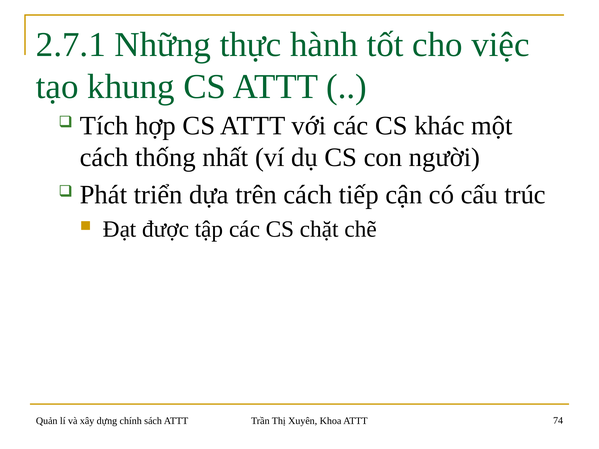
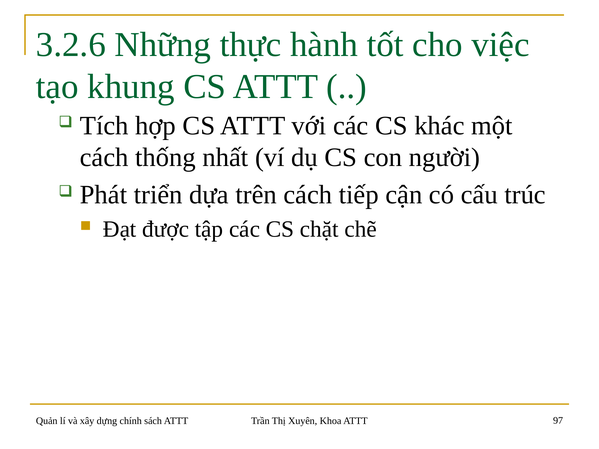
2.7.1: 2.7.1 -> 3.2.6
74: 74 -> 97
